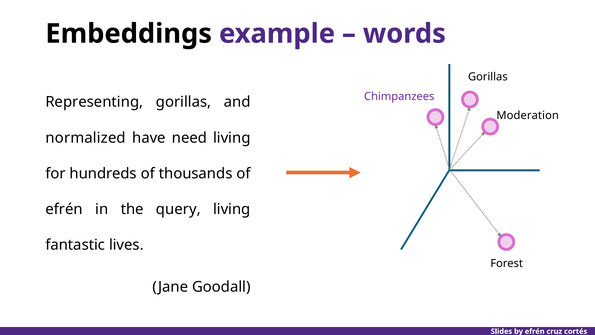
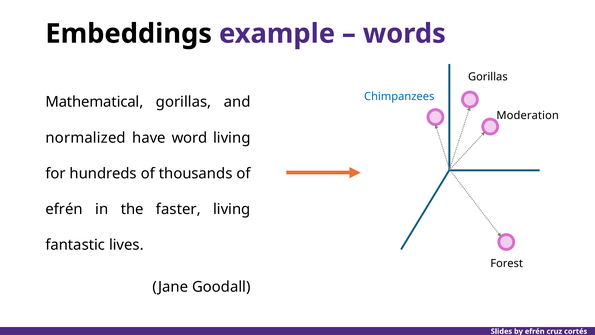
Chimpanzees colour: purple -> blue
Representing: Representing -> Mathematical
need: need -> word
query: query -> faster
